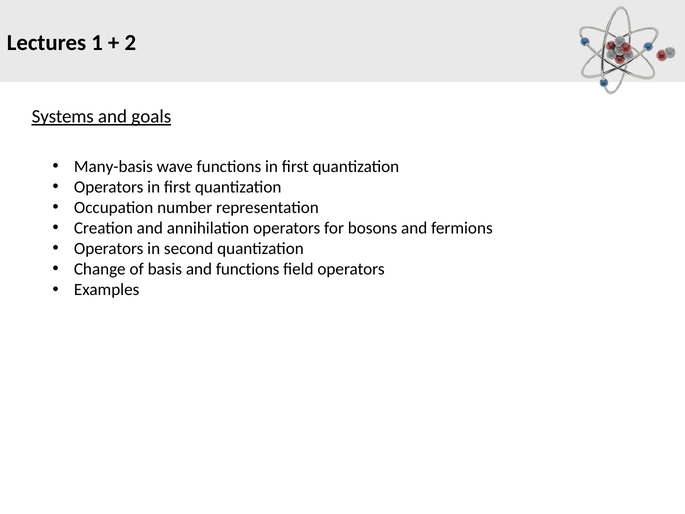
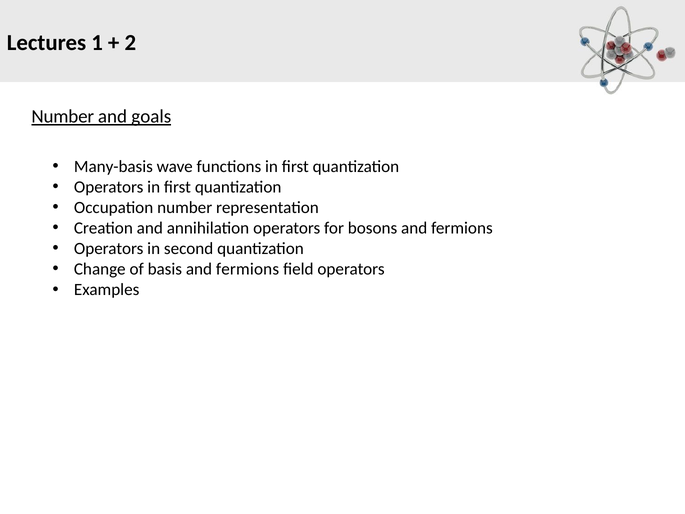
Systems at (63, 117): Systems -> Number
basis and functions: functions -> fermions
